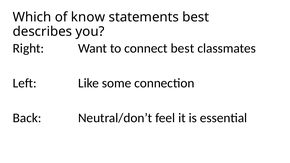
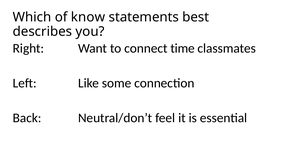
connect best: best -> time
